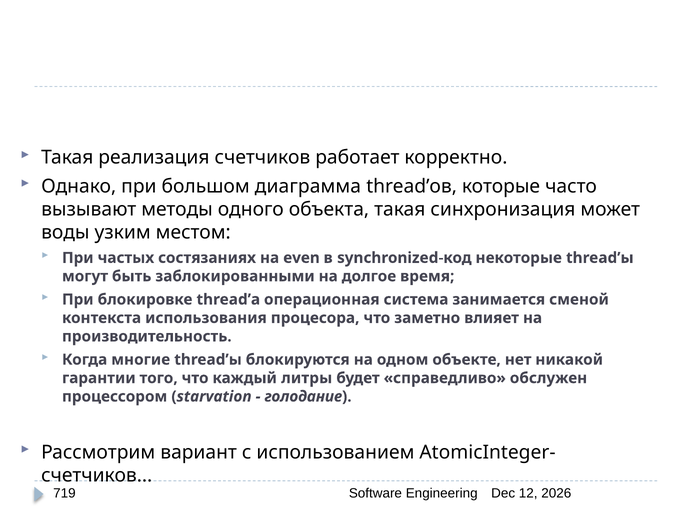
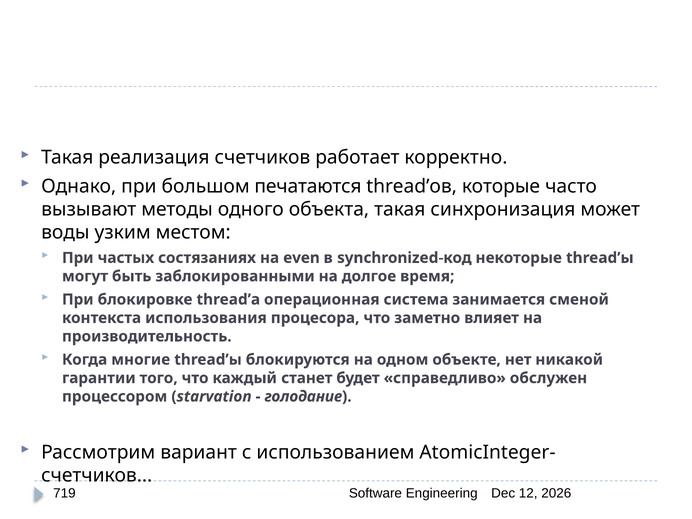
диаграмма: диаграмма -> печатаются
литры: литры -> станет
